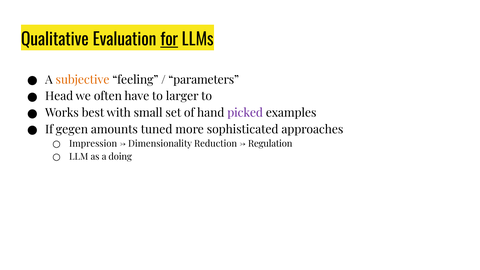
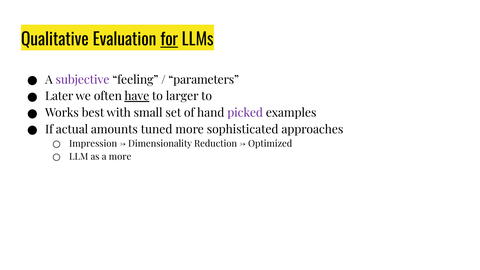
subjective colour: orange -> purple
Head: Head -> Later
have underline: none -> present
gegen: gegen -> actual
Regulation: Regulation -> Optimized
a doing: doing -> more
